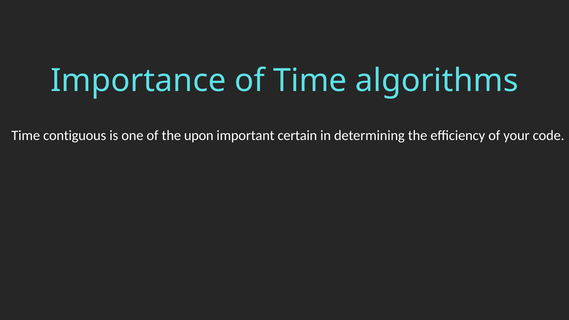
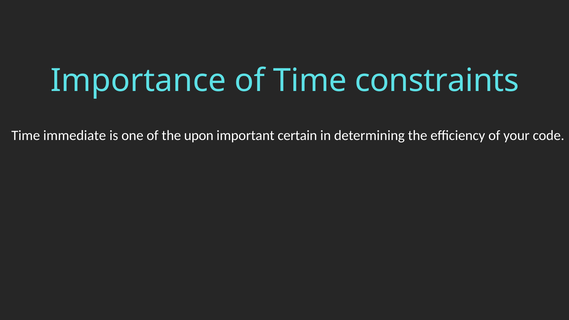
algorithms: algorithms -> constraints
contiguous: contiguous -> immediate
